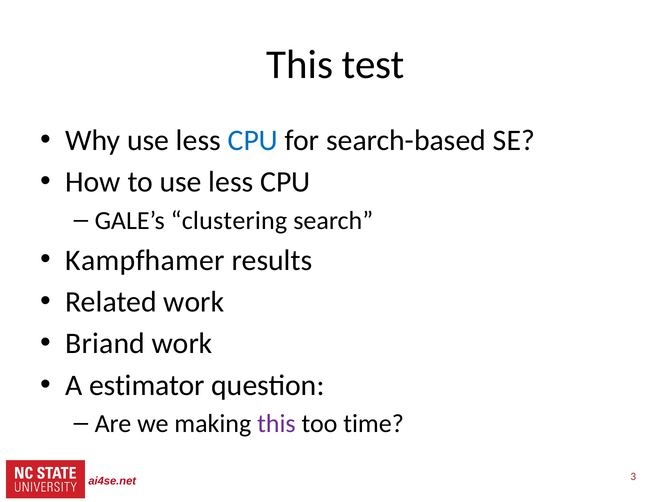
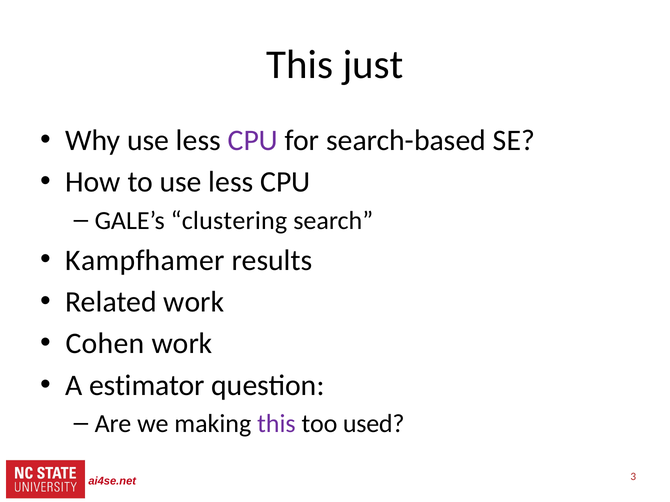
test: test -> just
CPU at (253, 141) colour: blue -> purple
Briand: Briand -> Cohen
time: time -> used
